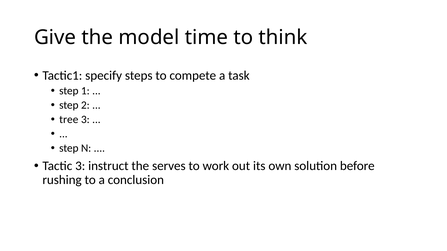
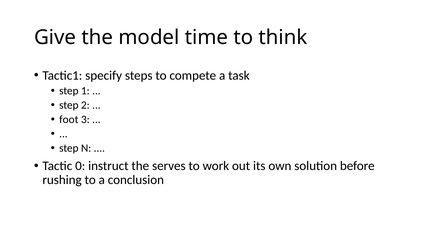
tree: tree -> foot
Tactic 3: 3 -> 0
